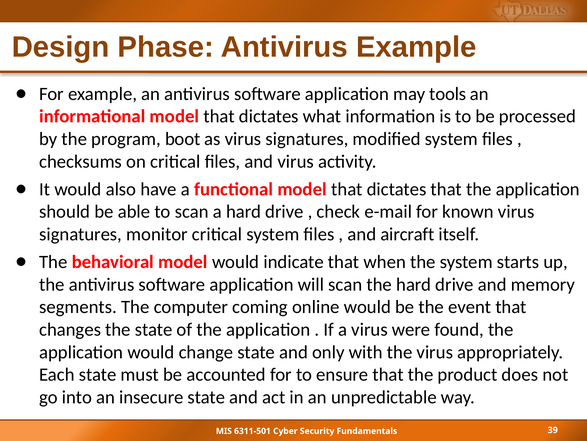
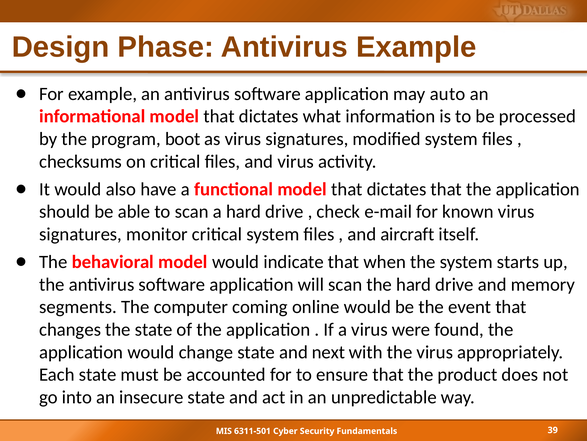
tools: tools -> auto
only: only -> next
